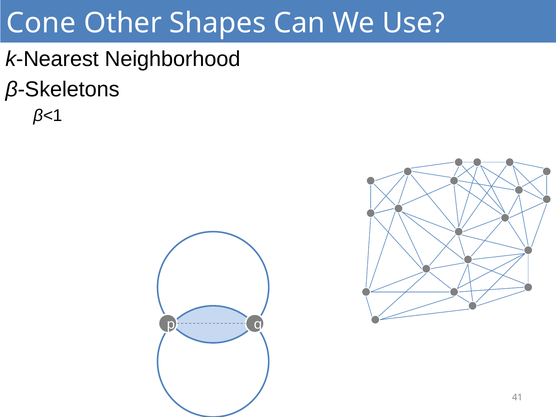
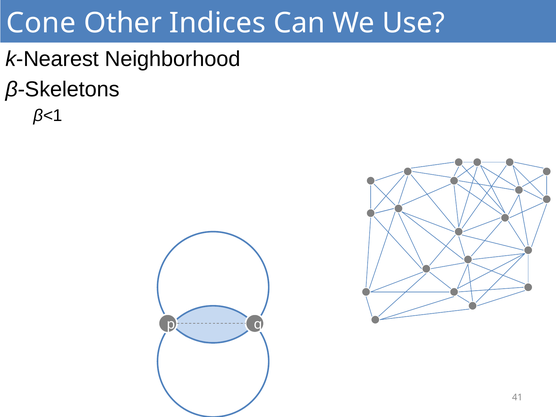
Shapes: Shapes -> Indices
